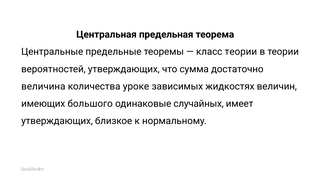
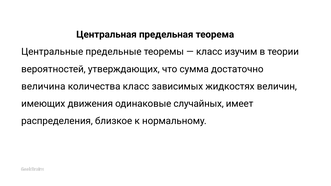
класс теории: теории -> изучим
количества уроке: уроке -> класс
большого: большого -> движения
утверждающих at (57, 121): утверждающих -> распределения
